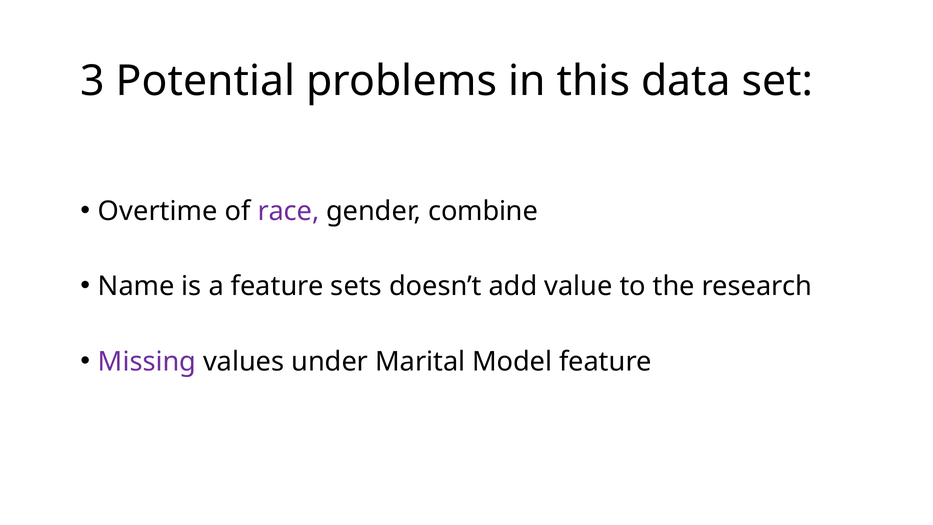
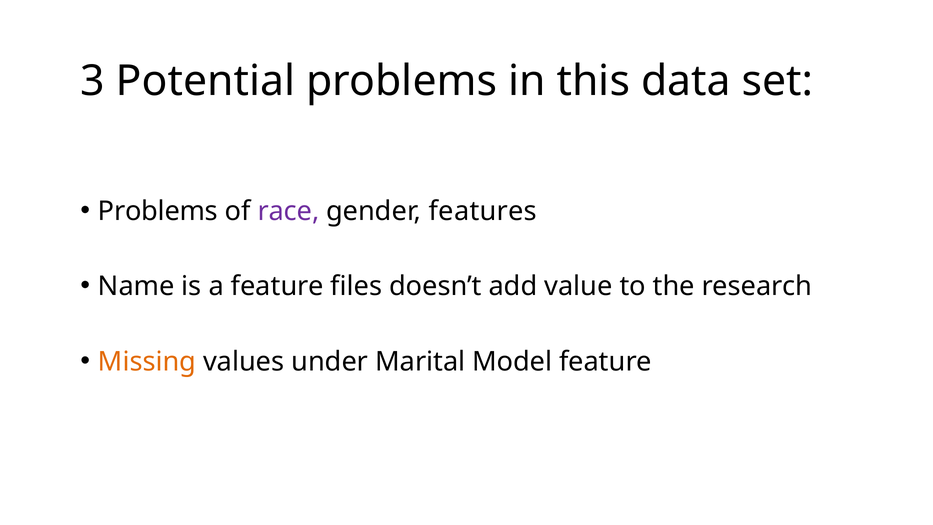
Overtime at (158, 211): Overtime -> Problems
combine: combine -> features
sets: sets -> files
Missing colour: purple -> orange
